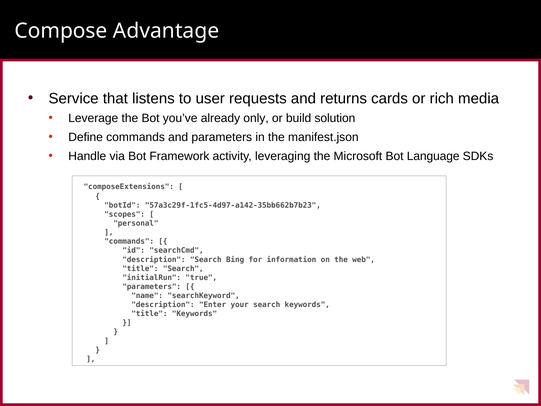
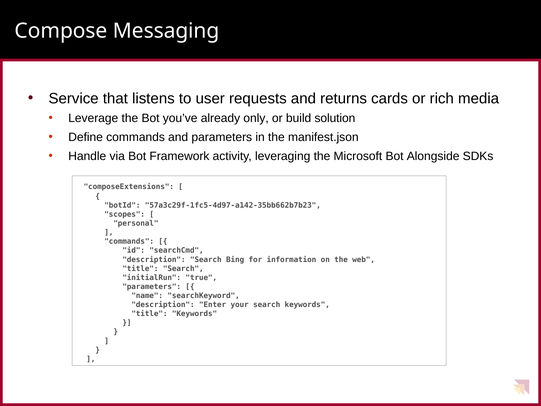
Advantage: Advantage -> Messaging
Language: Language -> Alongside
